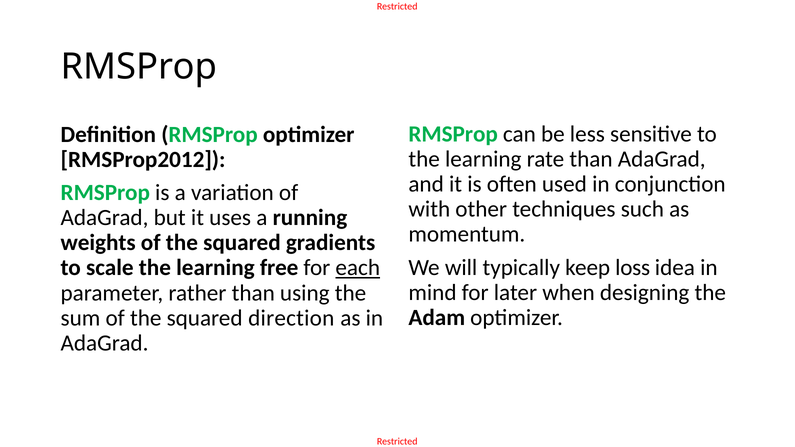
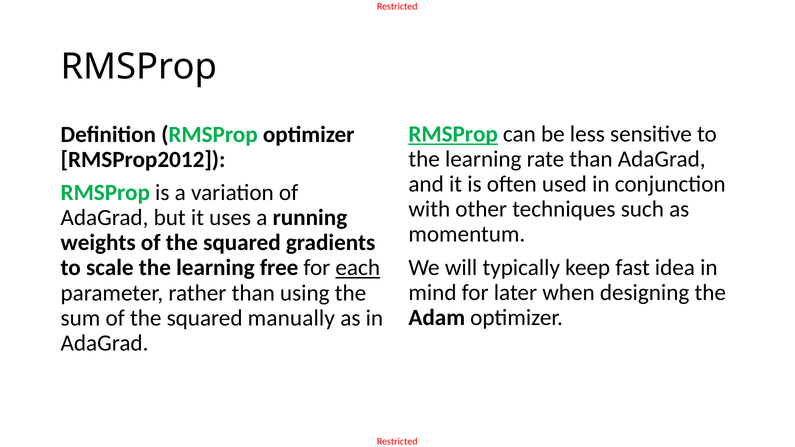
RMSProp at (453, 134) underline: none -> present
loss: loss -> fast
direction: direction -> manually
